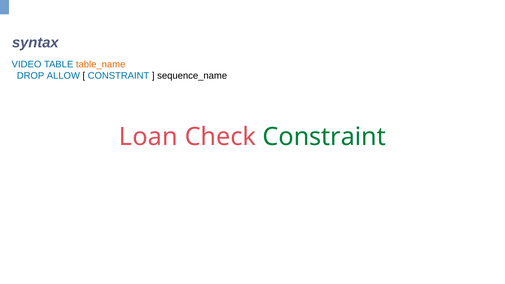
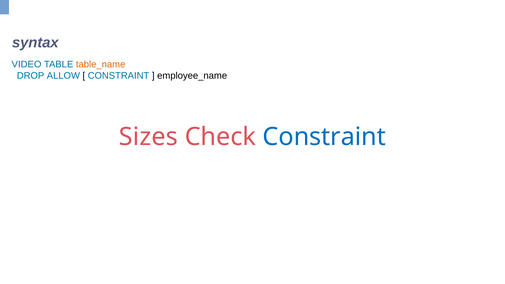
sequence_name: sequence_name -> employee_name
Loan: Loan -> Sizes
Constraint at (324, 137) colour: green -> blue
